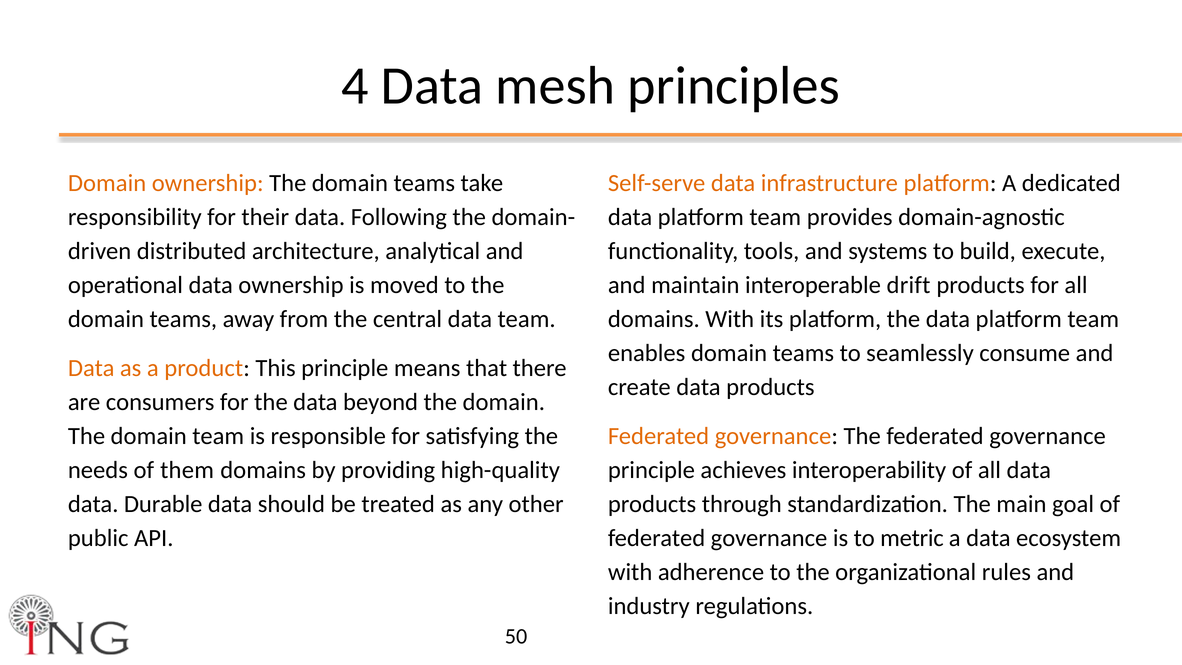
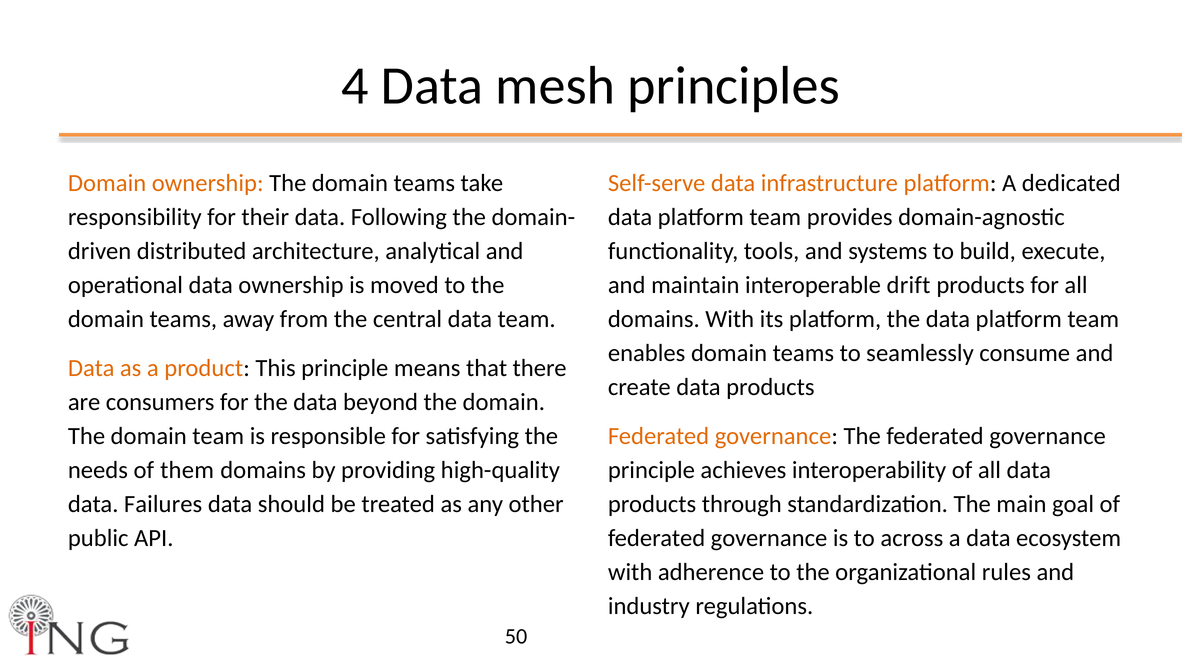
Durable: Durable -> Failures
metric: metric -> across
